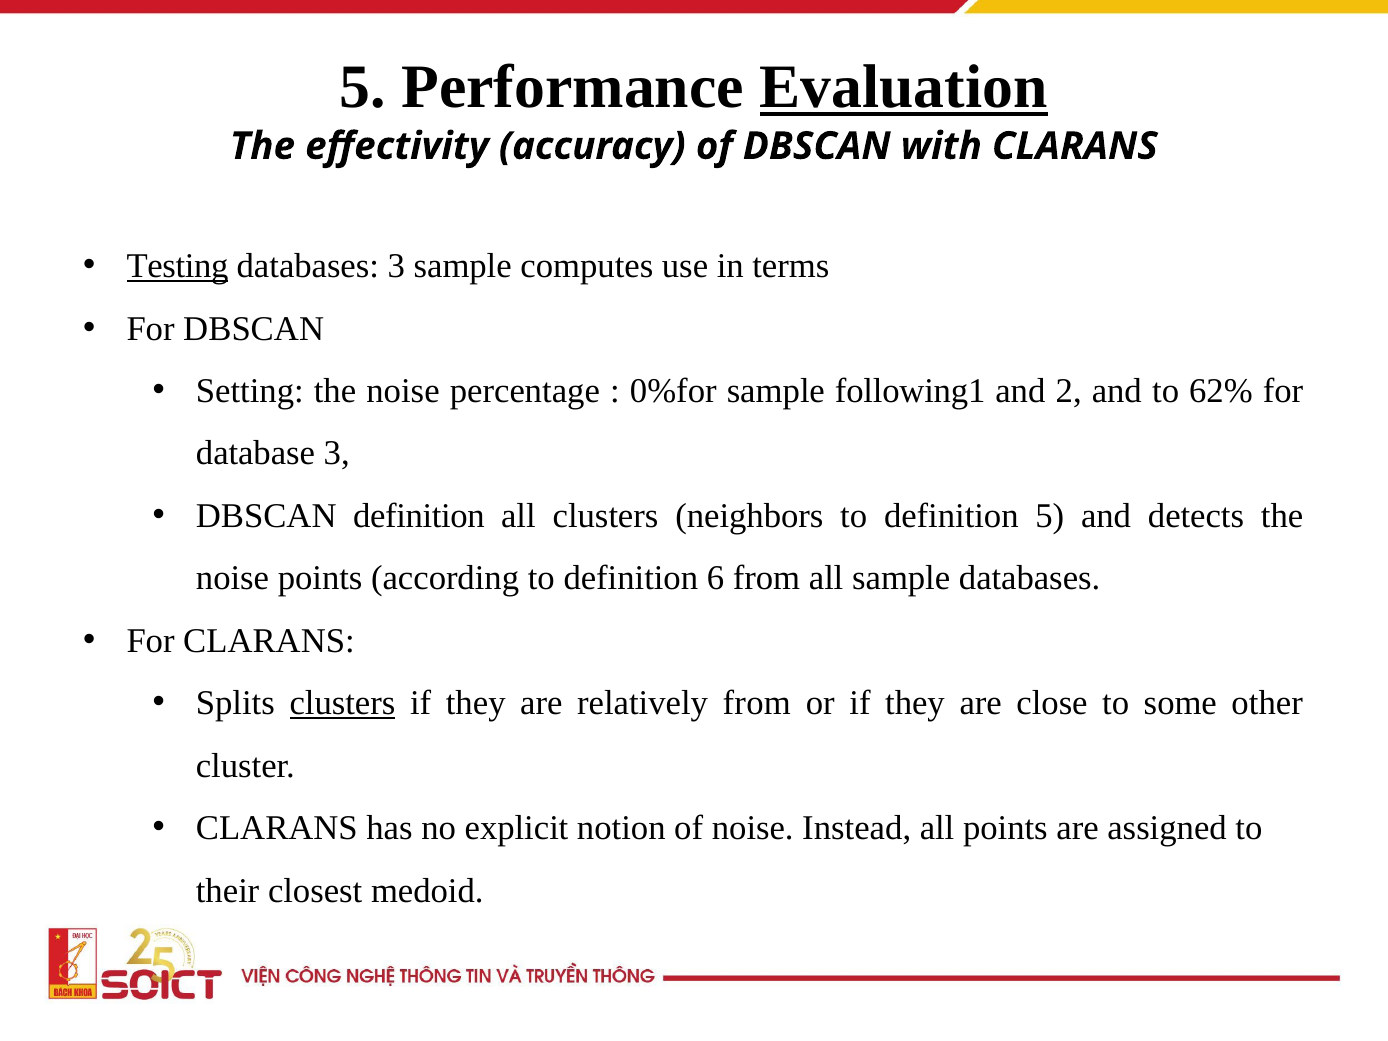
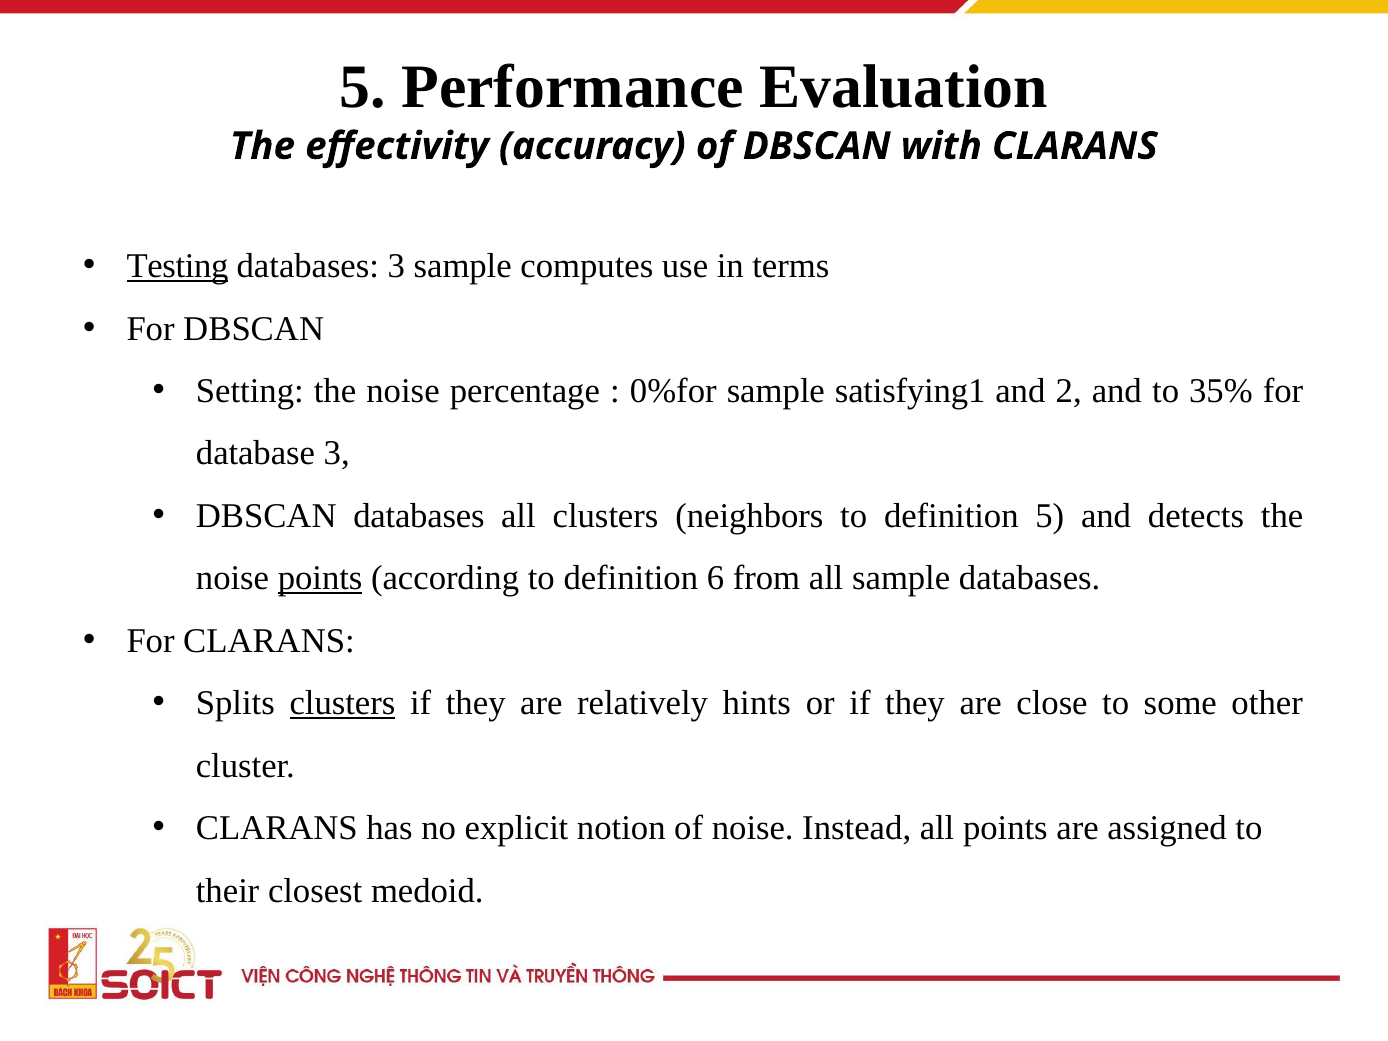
Evaluation underline: present -> none
following1: following1 -> satisfying1
62%: 62% -> 35%
DBSCAN definition: definition -> databases
points at (320, 578) underline: none -> present
relatively from: from -> hints
